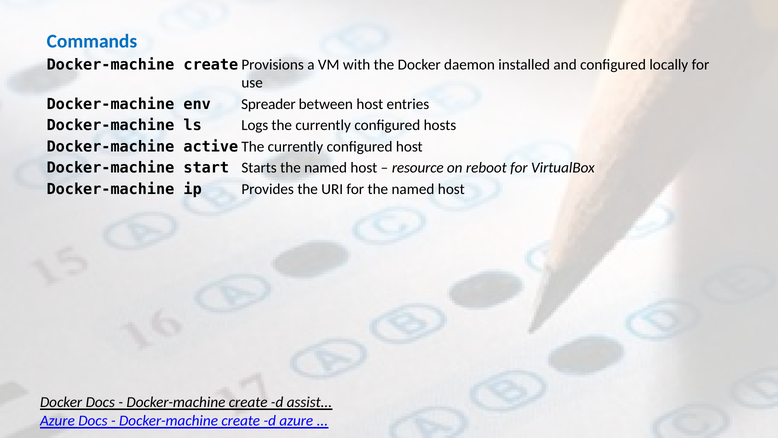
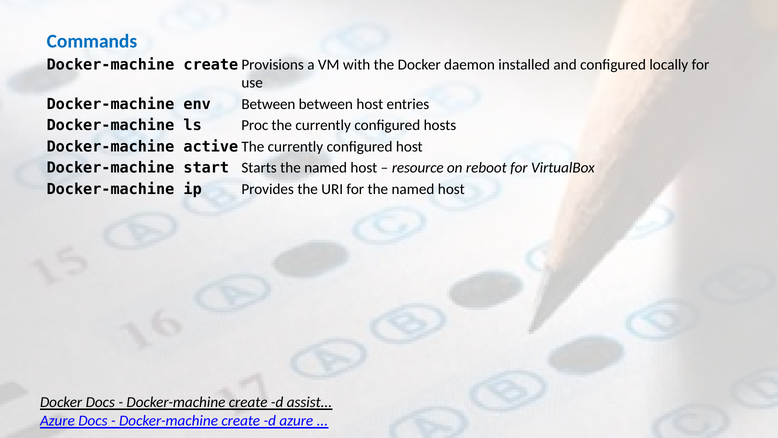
env Spreader: Spreader -> Between
Logs: Logs -> Proc
